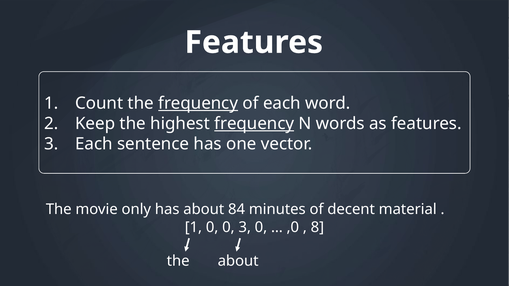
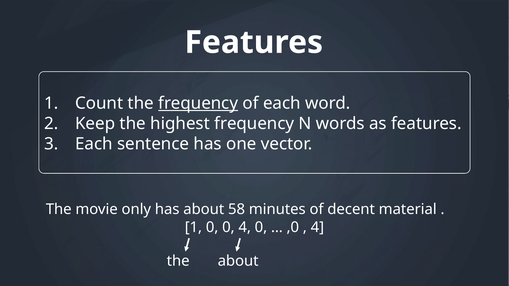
frequency at (254, 124) underline: present -> none
84: 84 -> 58
0 3: 3 -> 4
8 at (317, 227): 8 -> 4
